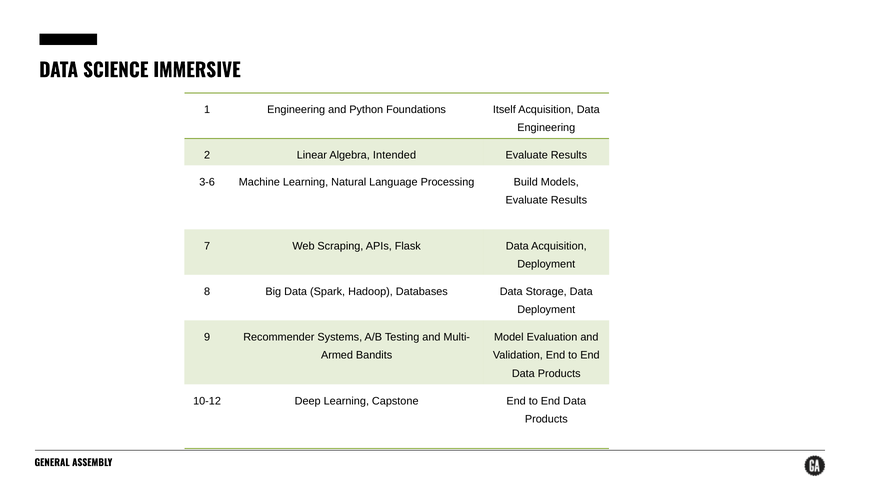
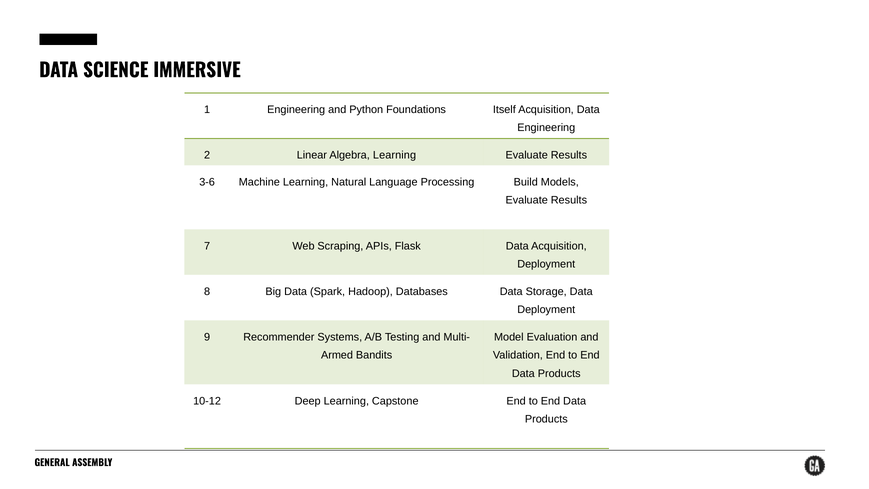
Algebra Intended: Intended -> Learning
